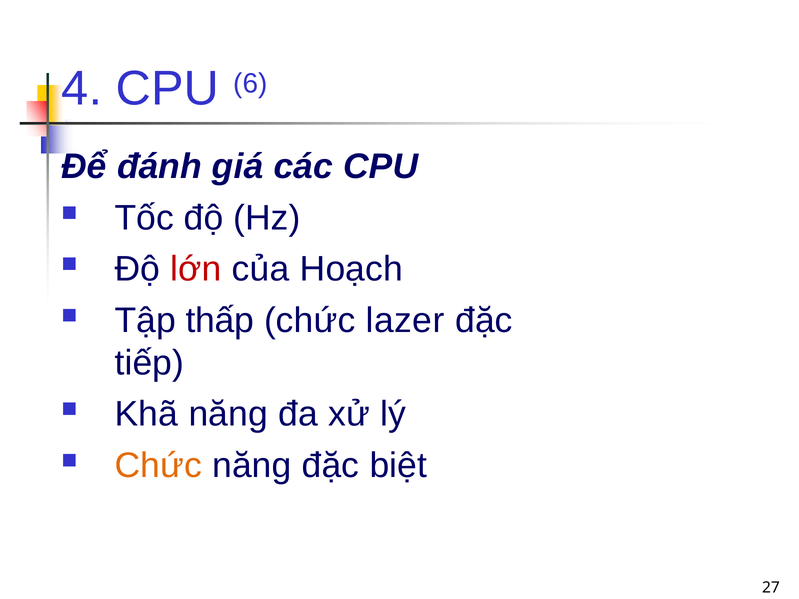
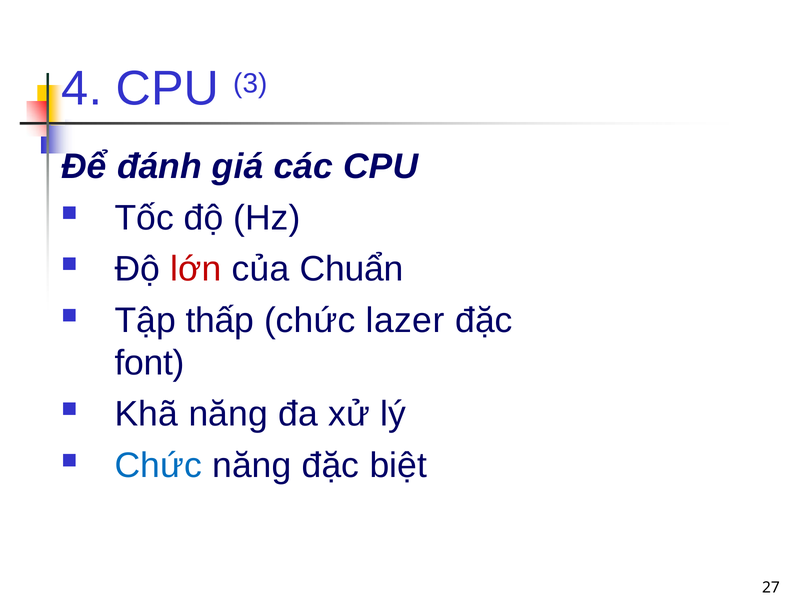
6: 6 -> 3
Hoạch: Hoạch -> Chuẩn
tiếp: tiếp -> font
Chức at (158, 466) colour: orange -> blue
